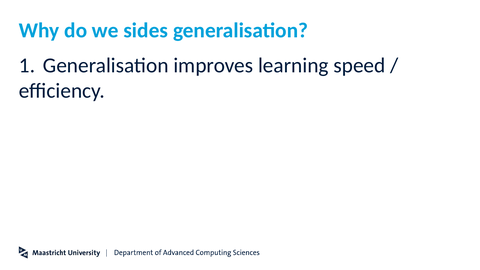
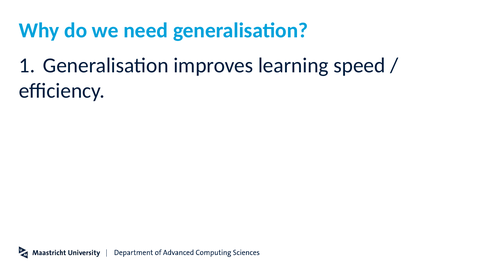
sides: sides -> need
